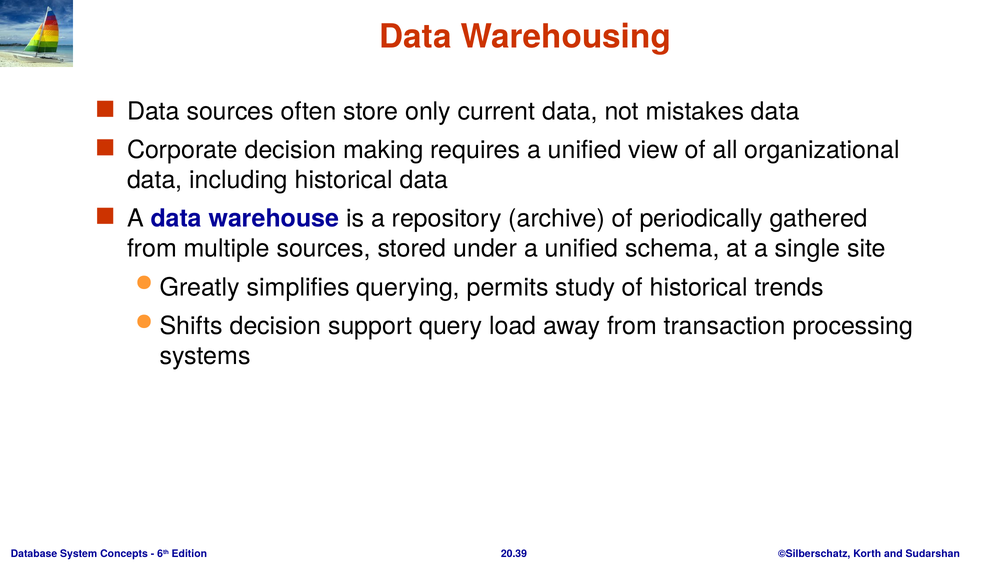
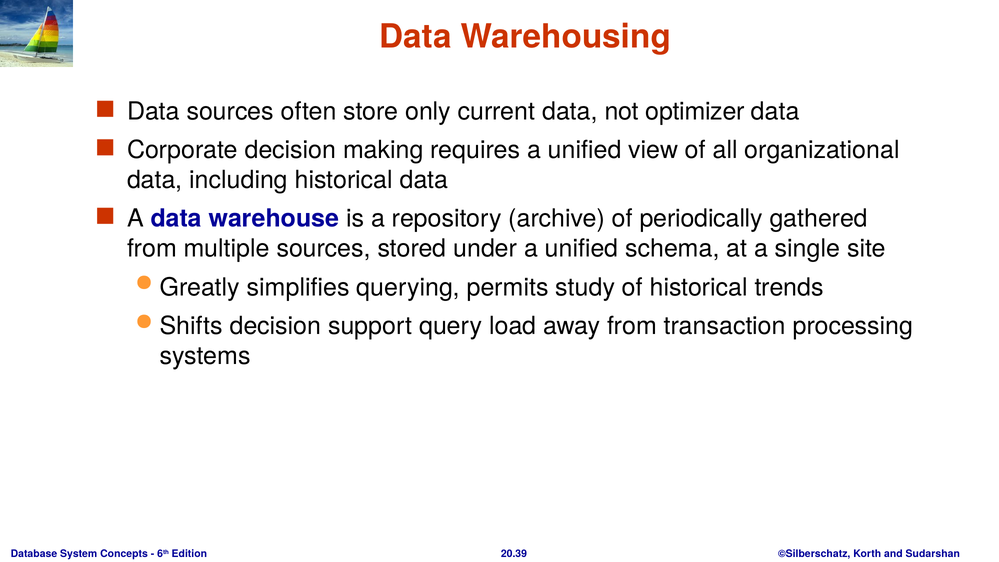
mistakes: mistakes -> optimizer
